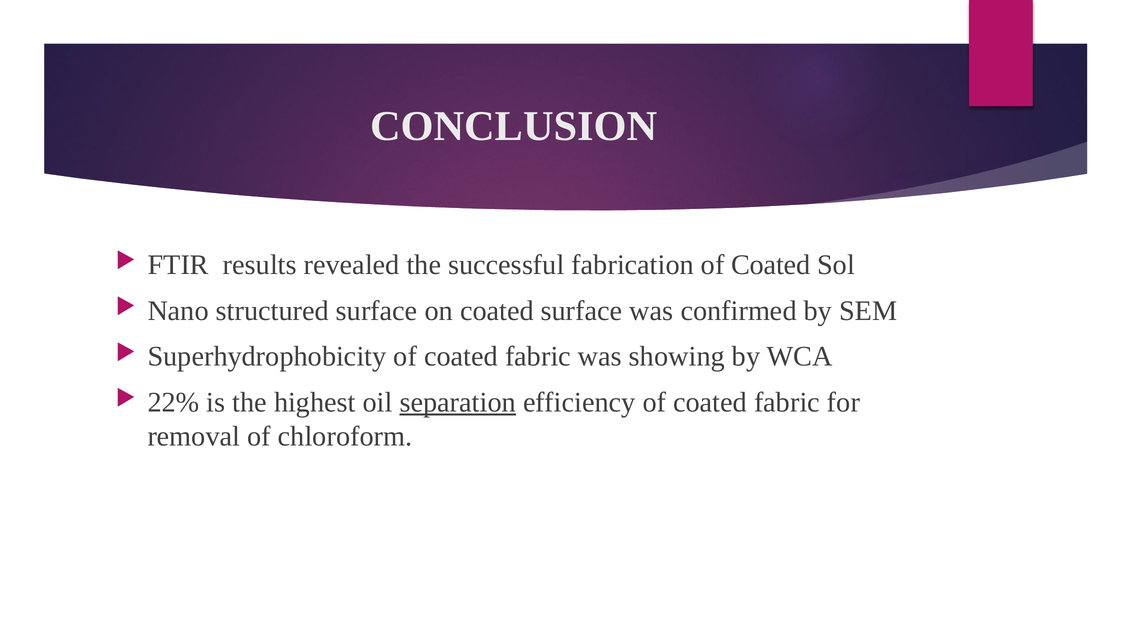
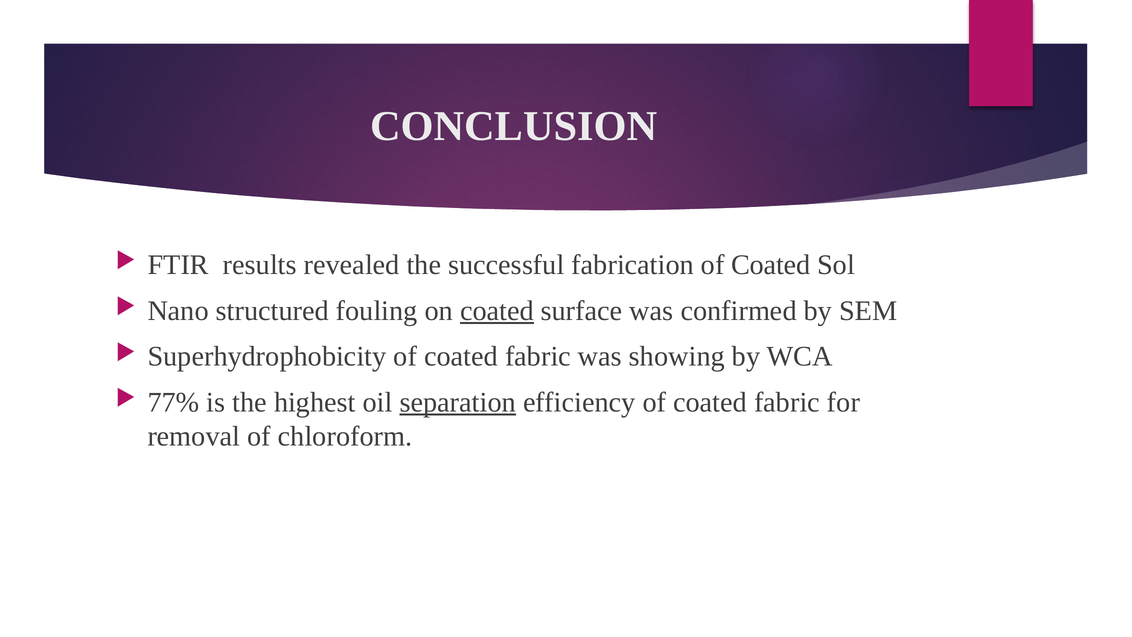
structured surface: surface -> fouling
coated at (497, 311) underline: none -> present
22%: 22% -> 77%
